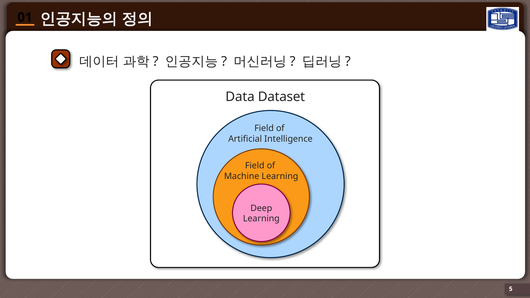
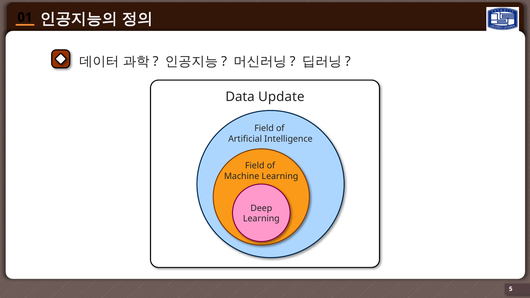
Dataset: Dataset -> Update
